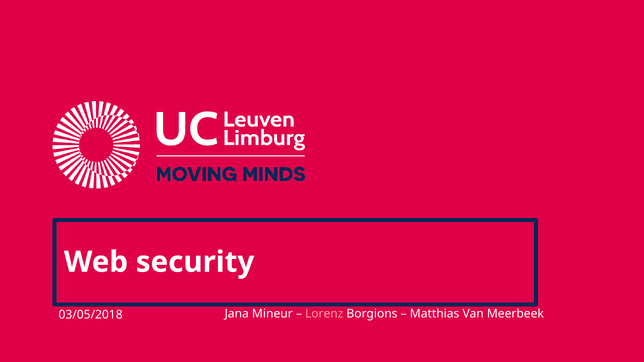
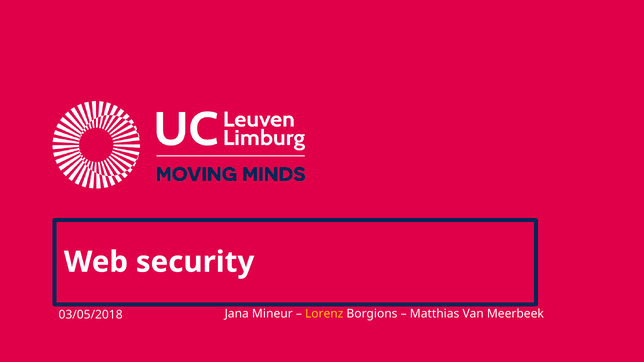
Lorenz colour: pink -> yellow
